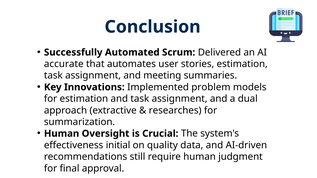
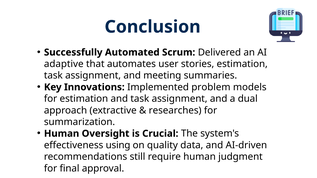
accurate: accurate -> adaptive
initial: initial -> using
